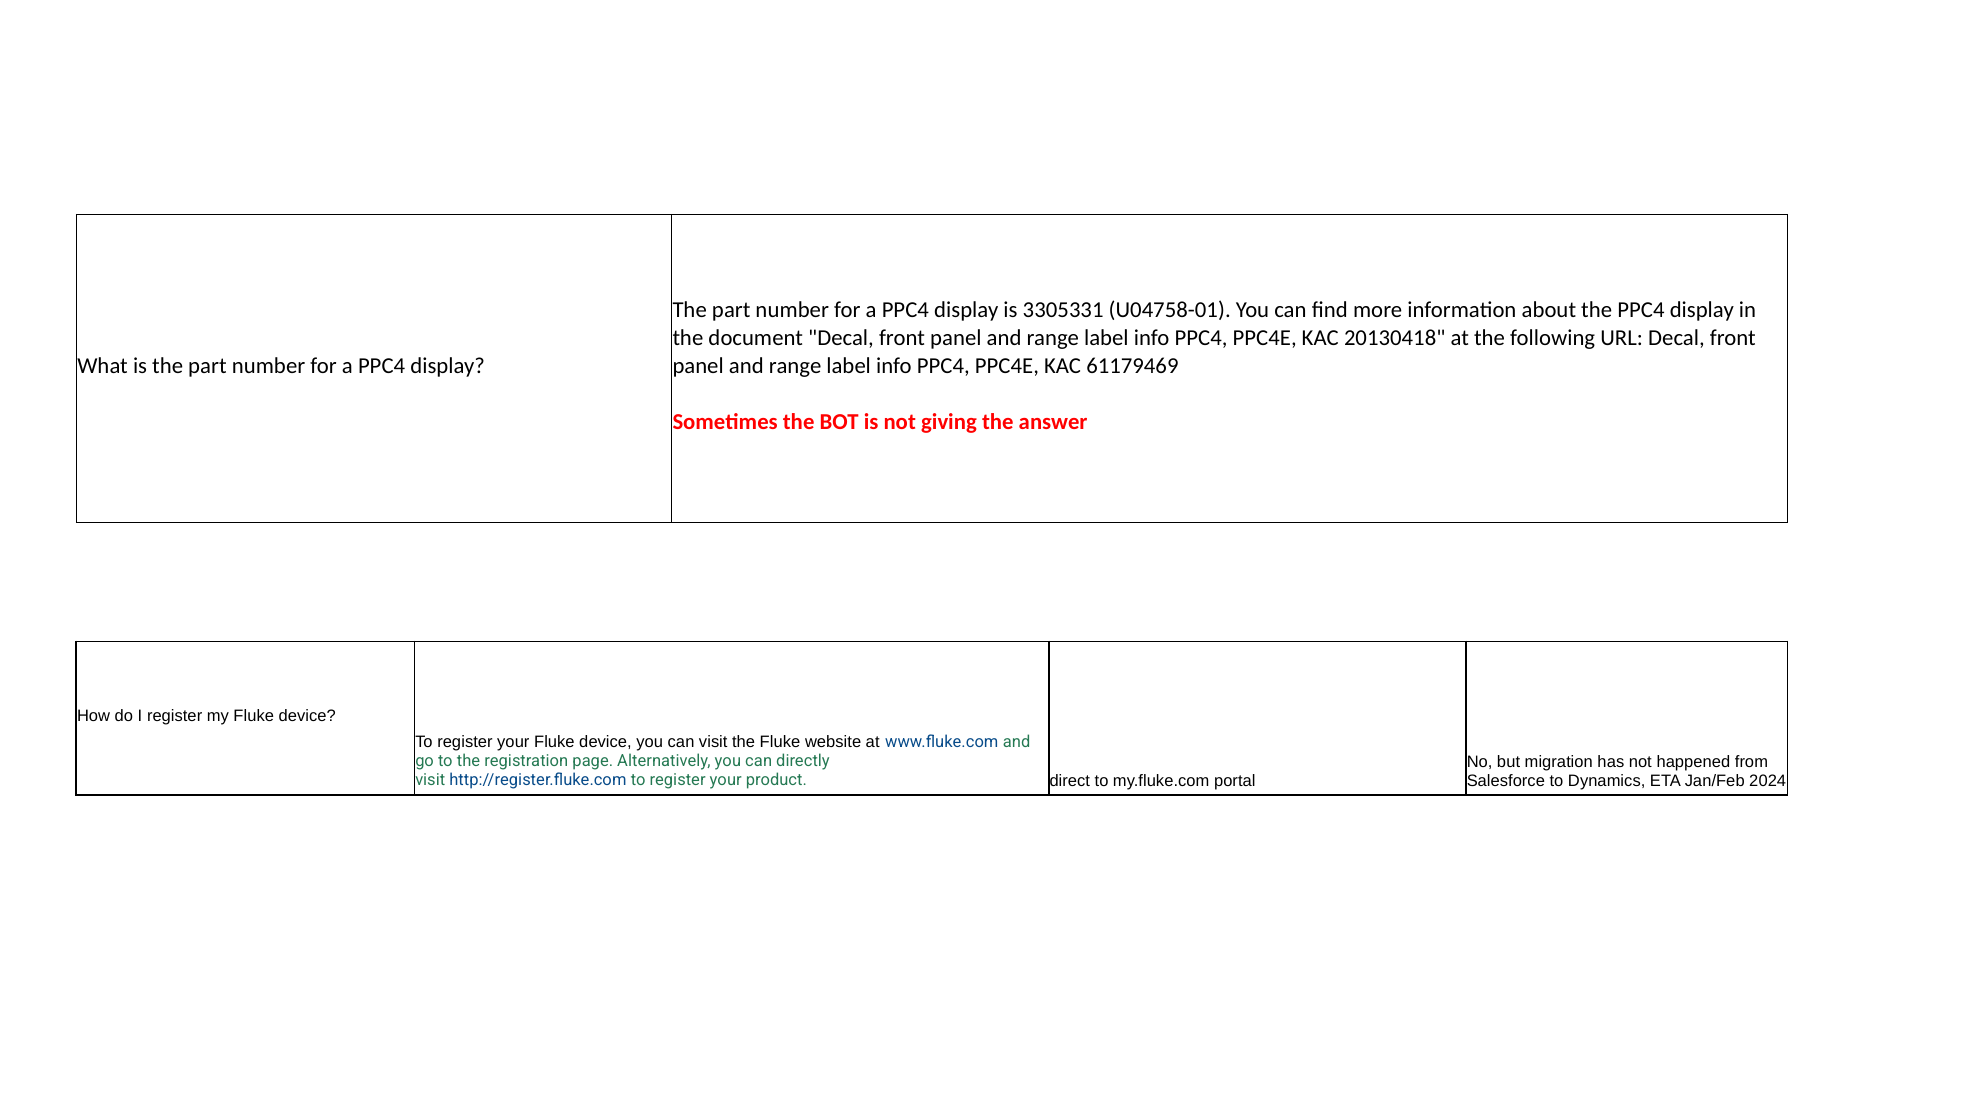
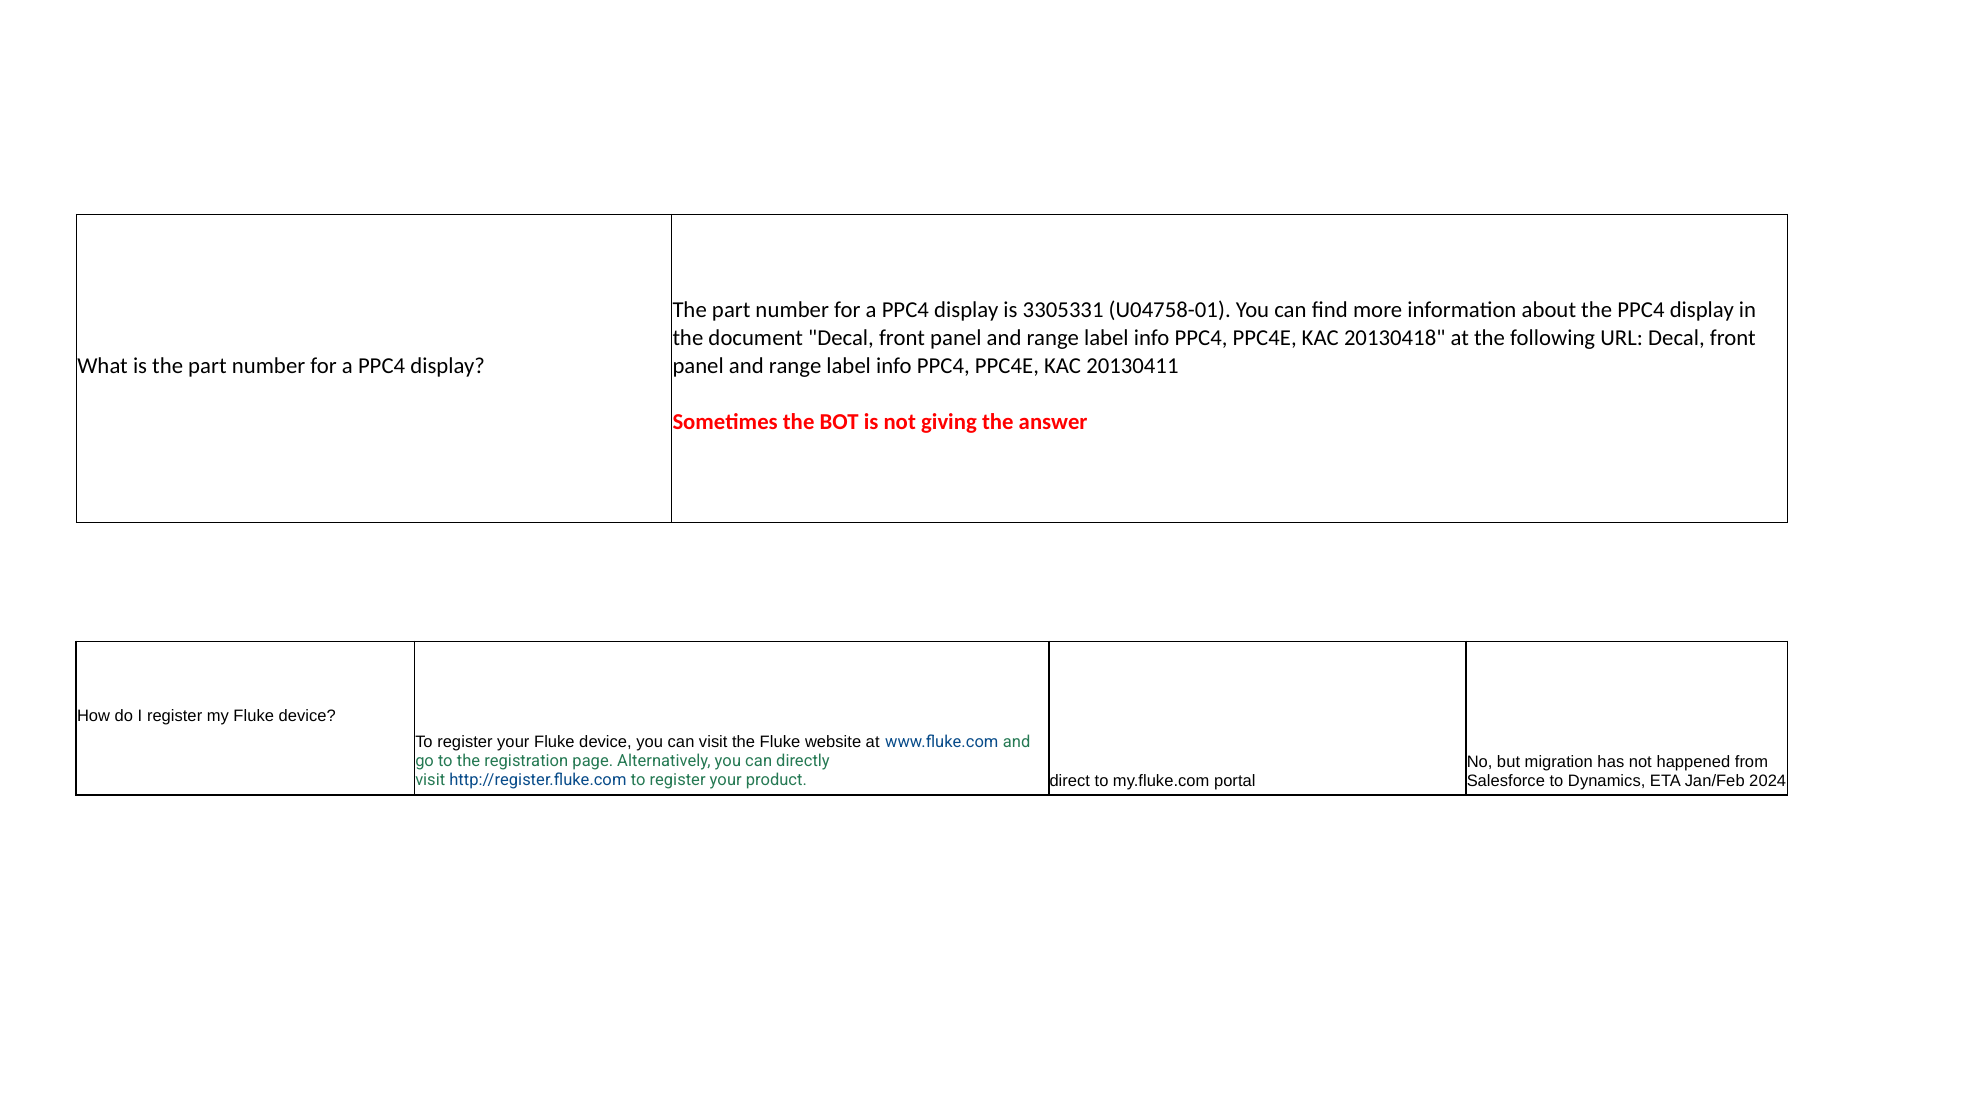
61179469: 61179469 -> 20130411
